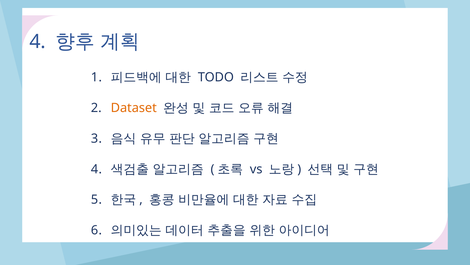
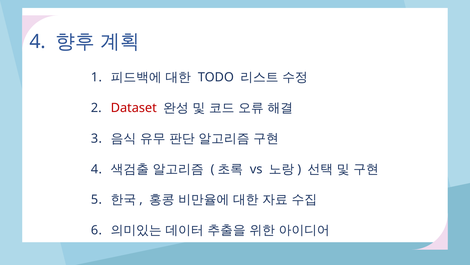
Dataset colour: orange -> red
